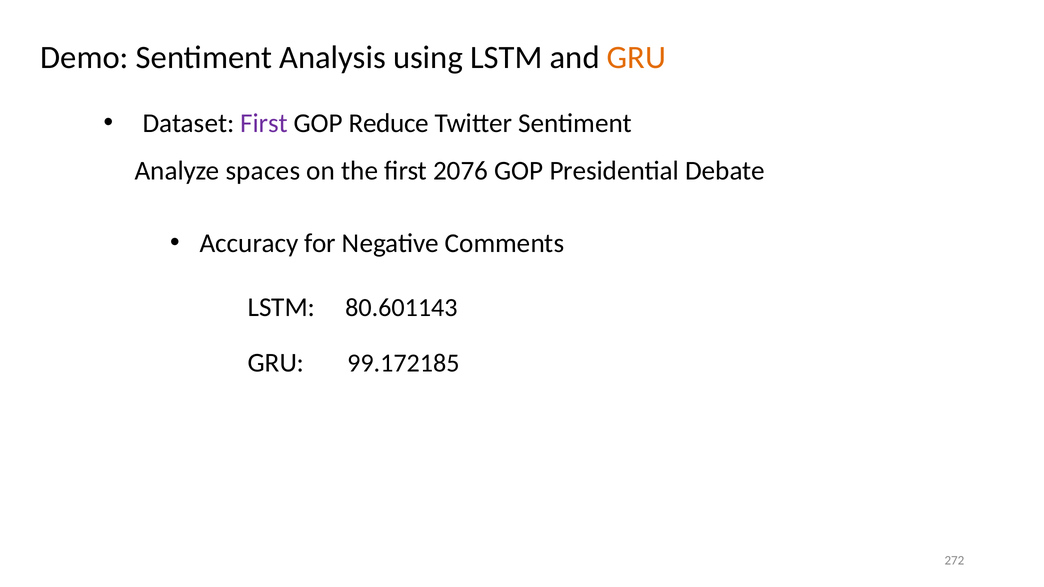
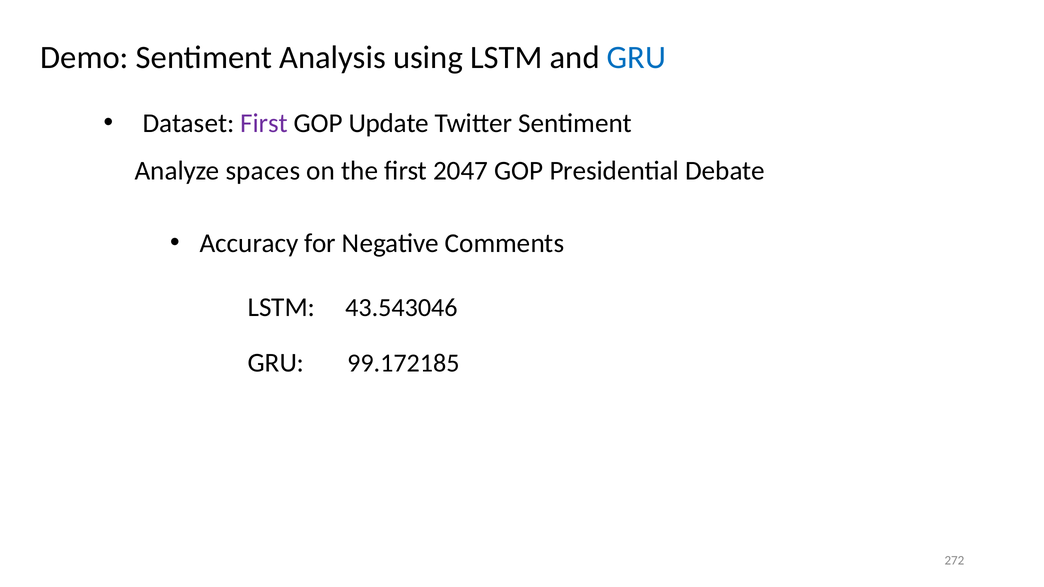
GRU at (637, 57) colour: orange -> blue
Reduce: Reduce -> Update
2076: 2076 -> 2047
80.601143: 80.601143 -> 43.543046
